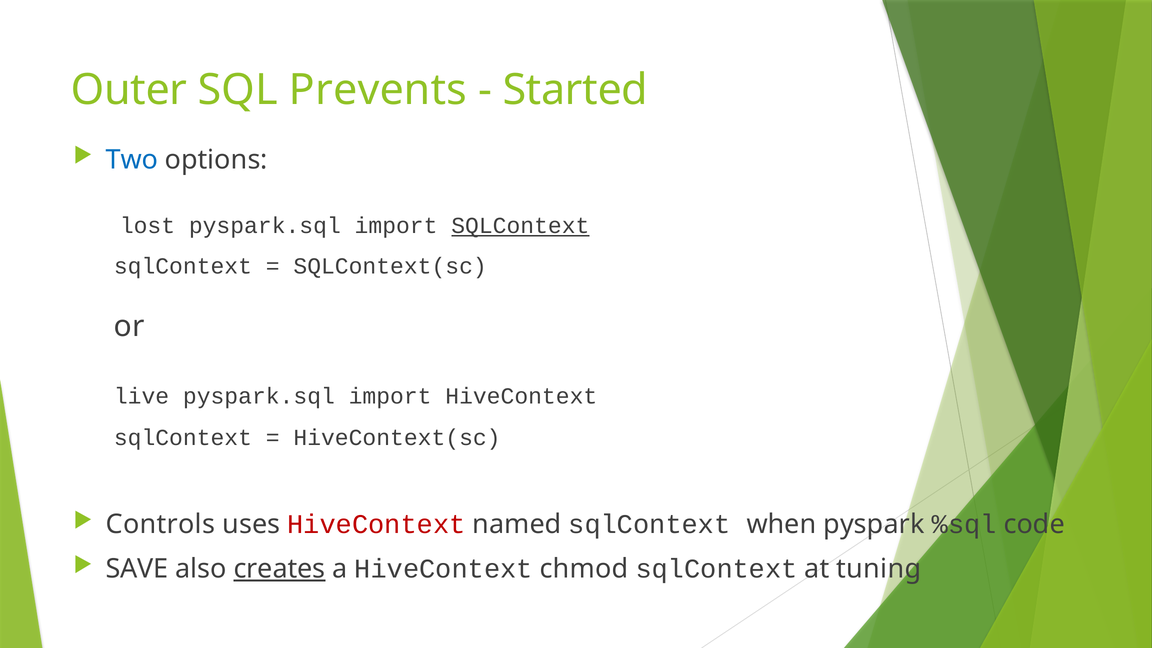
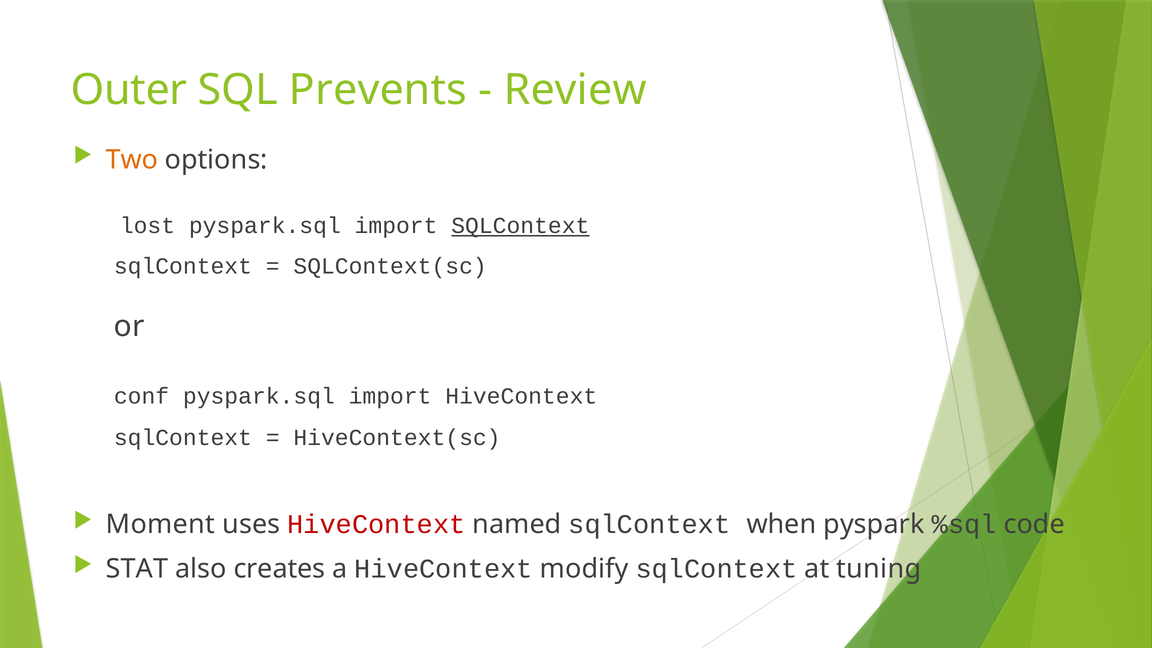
Started: Started -> Review
Two colour: blue -> orange
live: live -> conf
Controls: Controls -> Moment
SAVE: SAVE -> STAT
creates underline: present -> none
chmod: chmod -> modify
